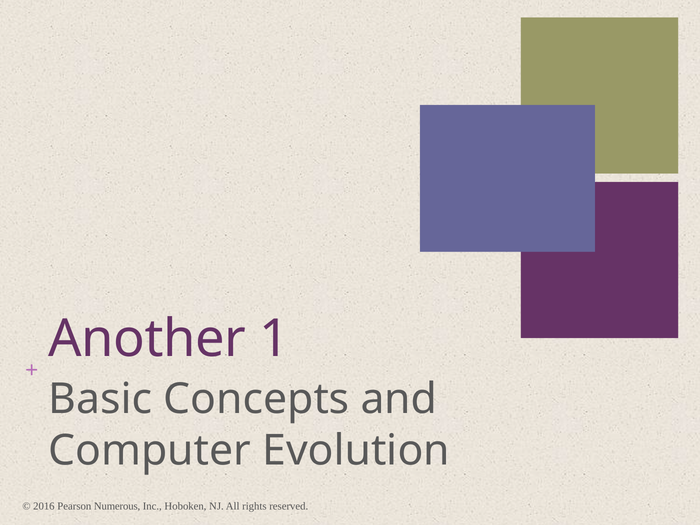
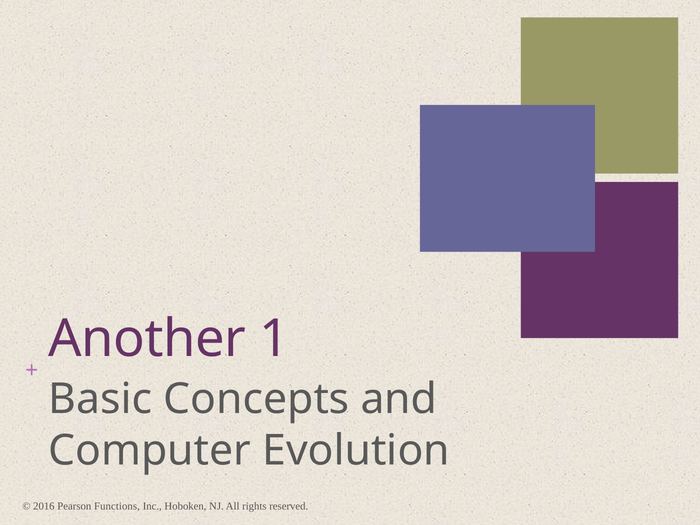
Numerous: Numerous -> Functions
